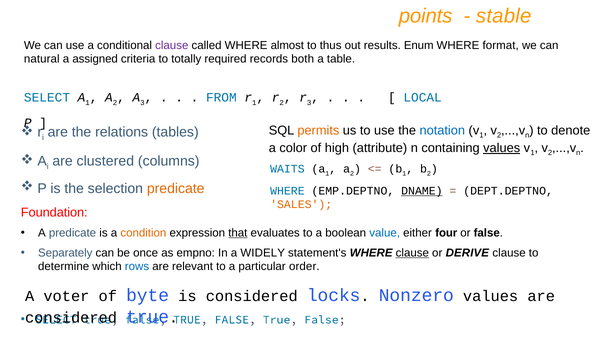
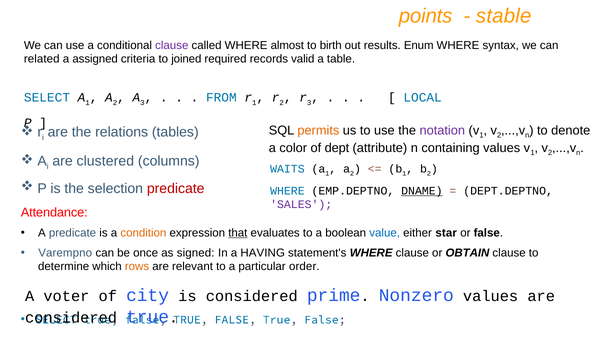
thus: thus -> birth
format: format -> syntax
natural: natural -> related
totally: totally -> joined
both: both -> valid
notation colour: blue -> purple
high: high -> dept
values at (502, 148) underline: present -> none
predicate at (176, 188) colour: orange -> red
SALES colour: orange -> purple
Foundation: Foundation -> Attendance
four: four -> star
Separately: Separately -> Varempno
empno: empno -> signed
WIDELY: WIDELY -> HAVING
clause at (412, 253) underline: present -> none
DERIVE: DERIVE -> OBTAIN
rows colour: blue -> orange
byte: byte -> city
locks: locks -> prime
